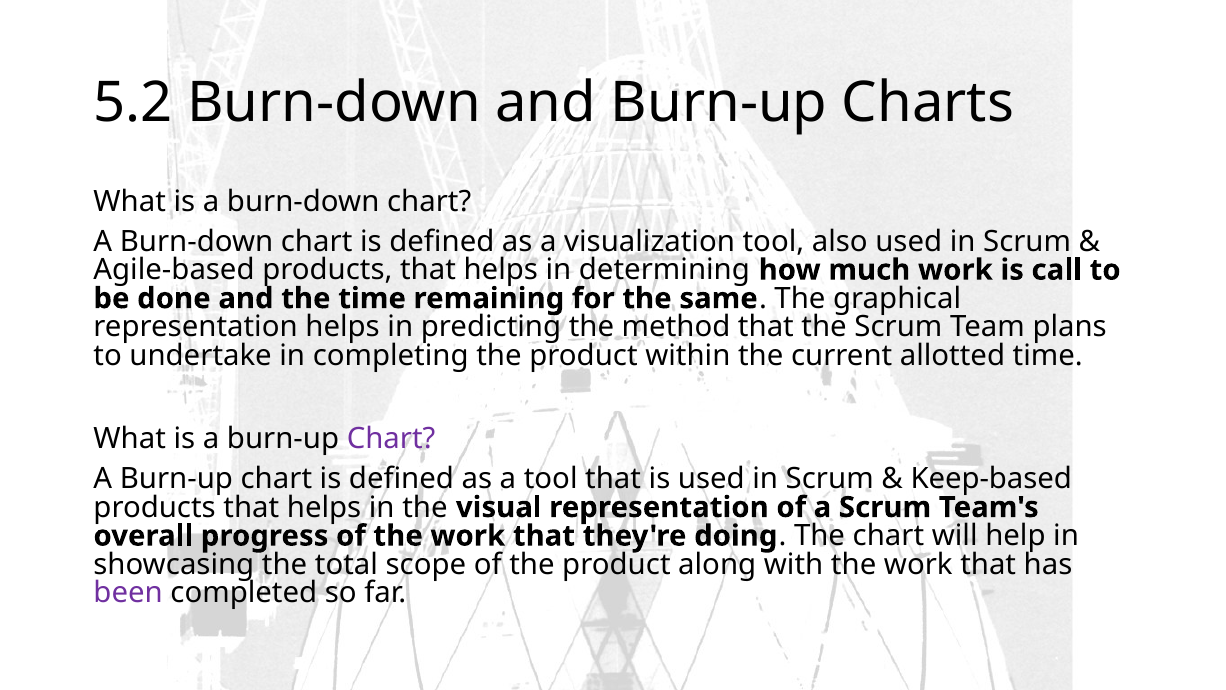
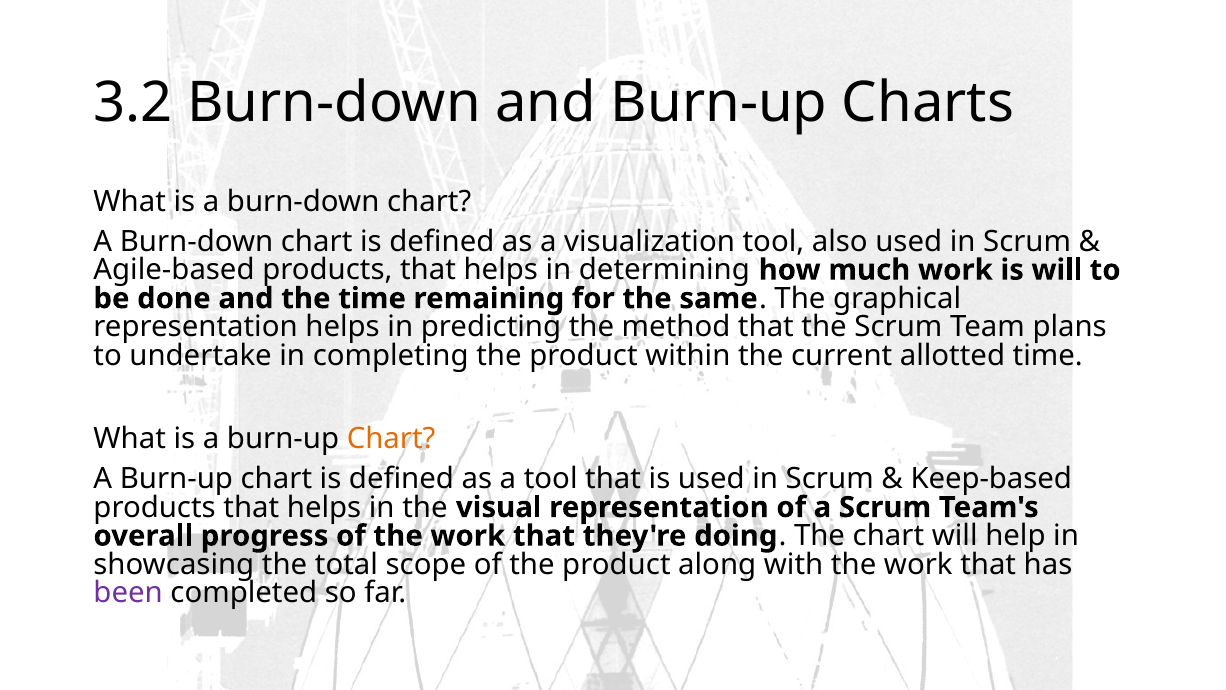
5.2: 5.2 -> 3.2
is call: call -> will
Chart at (391, 439) colour: purple -> orange
